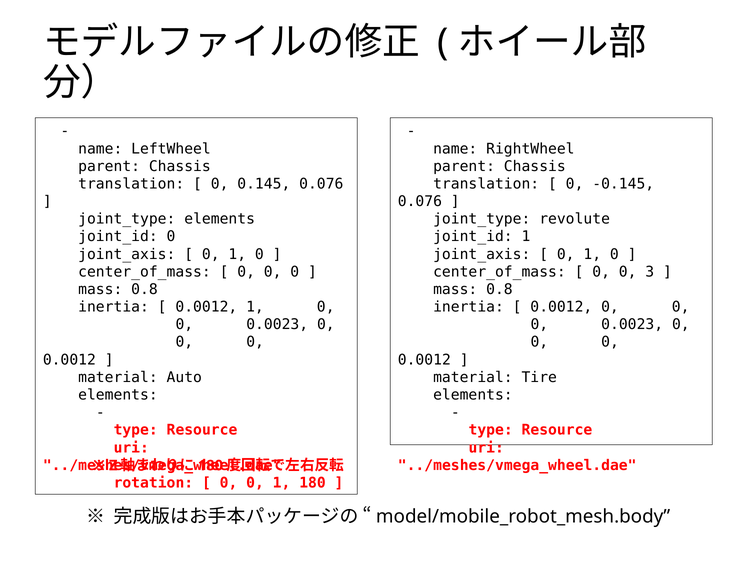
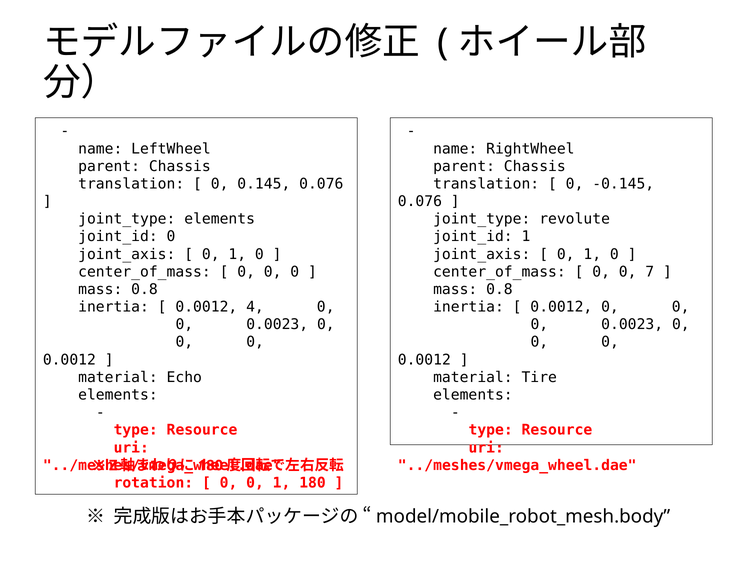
3: 3 -> 7
0.0012 1: 1 -> 4
Auto: Auto -> Echo
